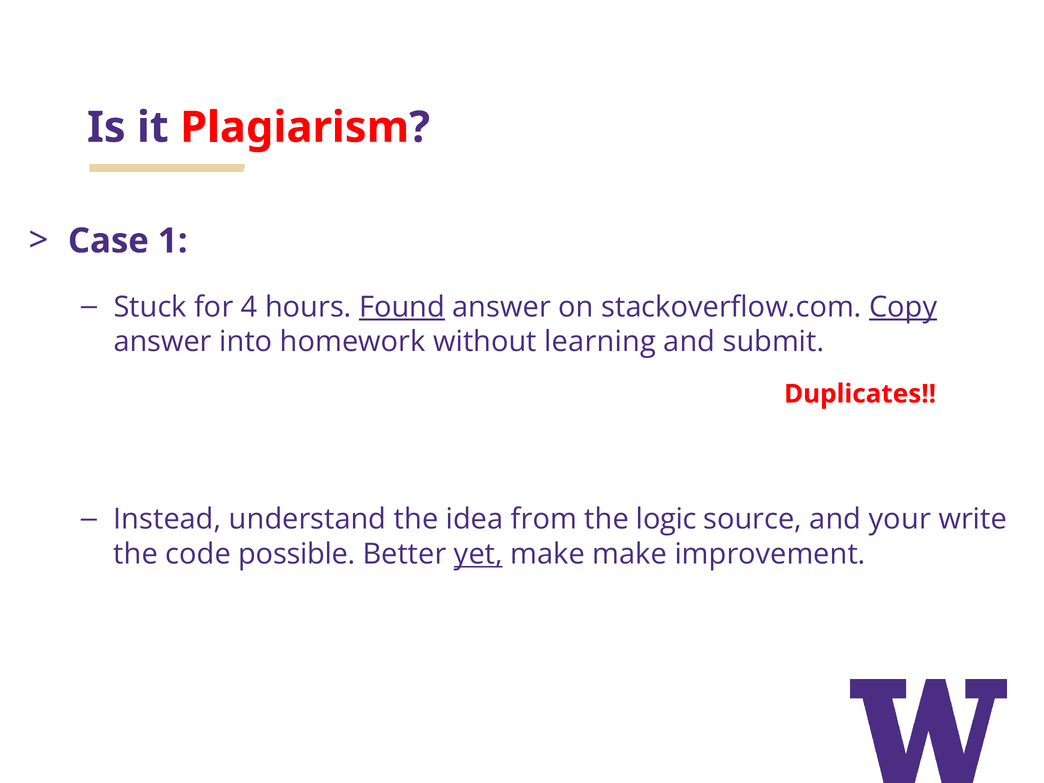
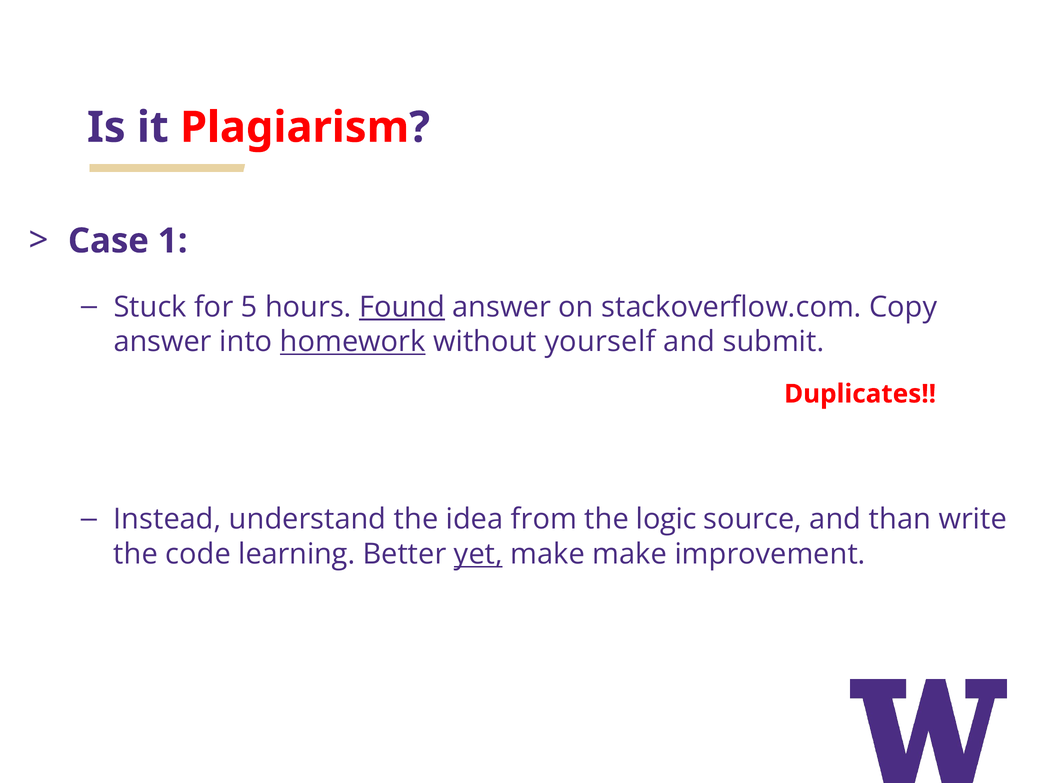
4: 4 -> 5
Copy underline: present -> none
homework underline: none -> present
learning: learning -> yourself
your: your -> than
possible: possible -> learning
